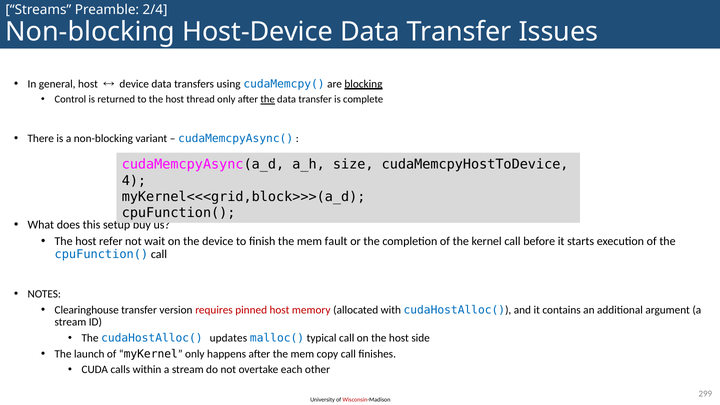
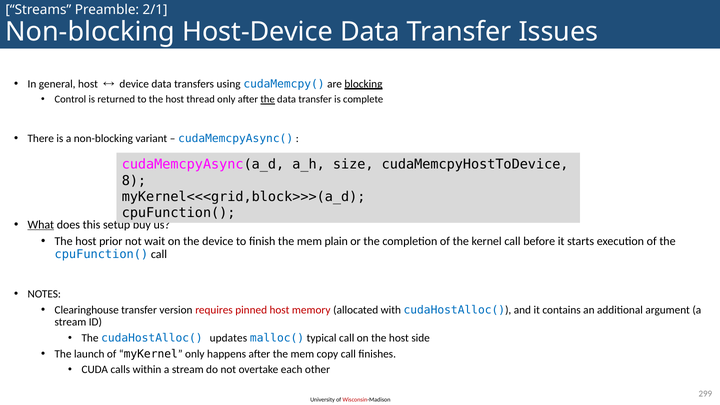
2/4: 2/4 -> 2/1
4: 4 -> 8
What underline: none -> present
refer: refer -> prior
fault: fault -> plain
